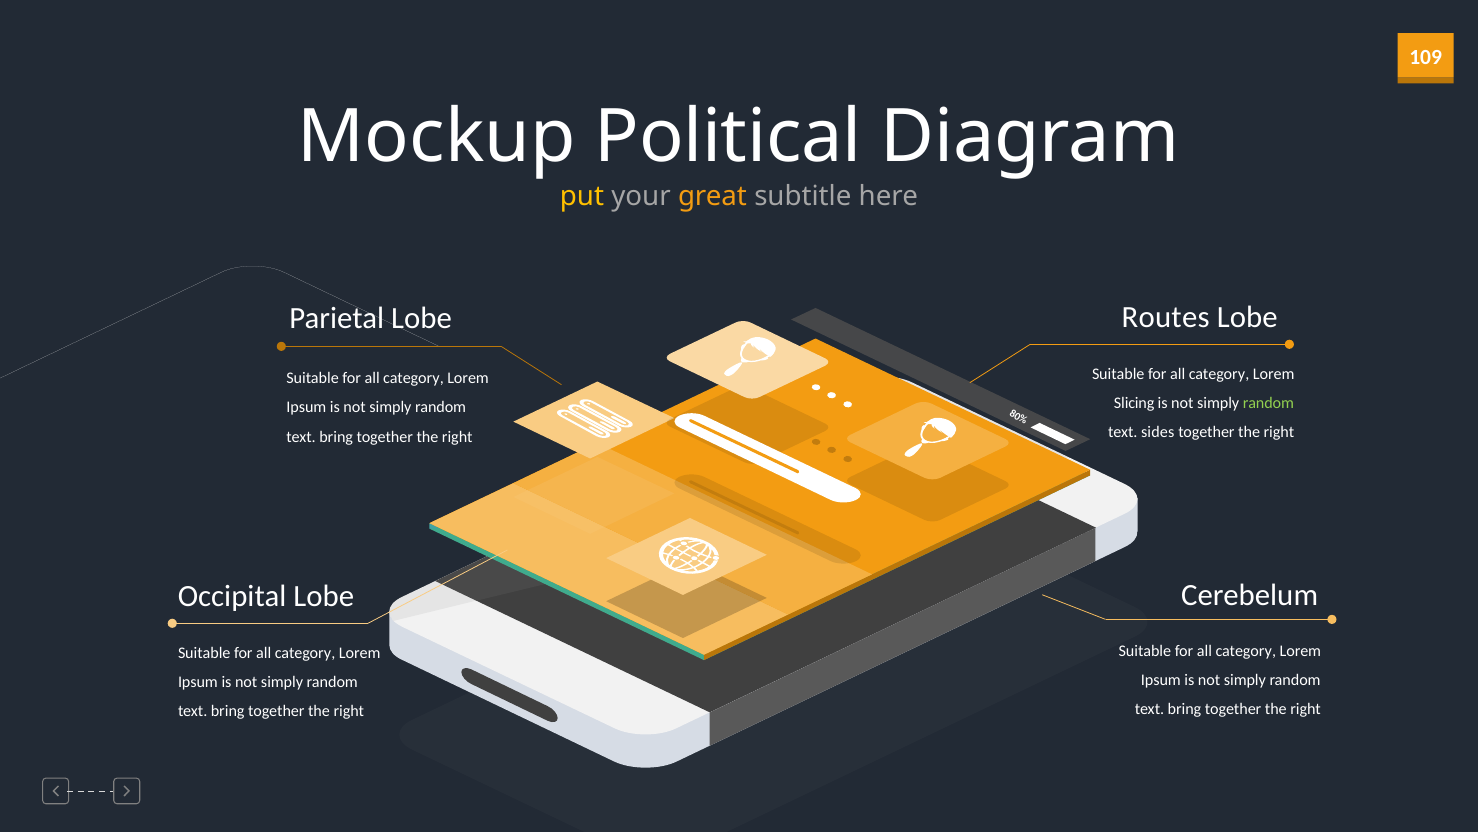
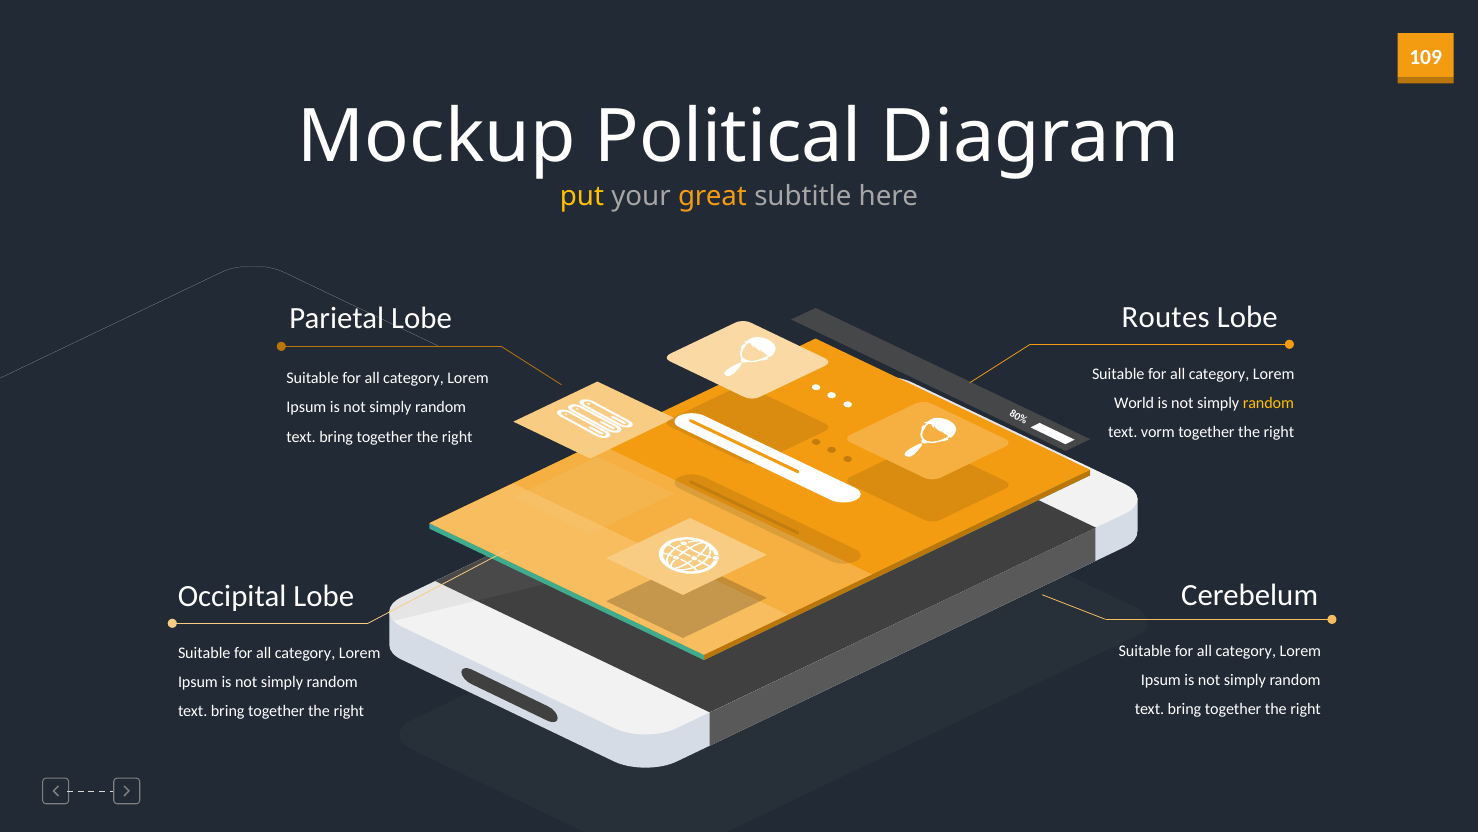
Slicing: Slicing -> World
random at (1268, 403) colour: light green -> yellow
sides: sides -> vorm
